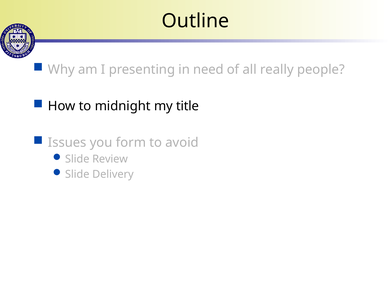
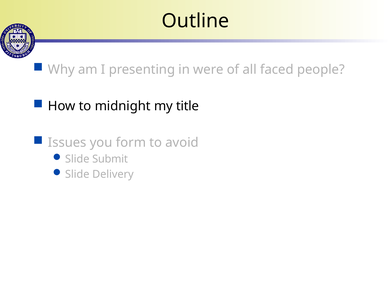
need: need -> were
really: really -> faced
Review: Review -> Submit
